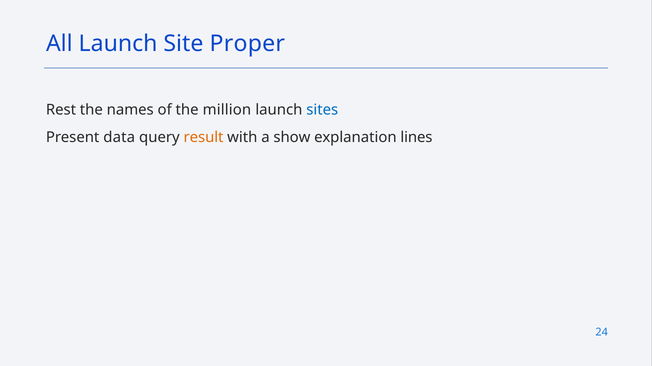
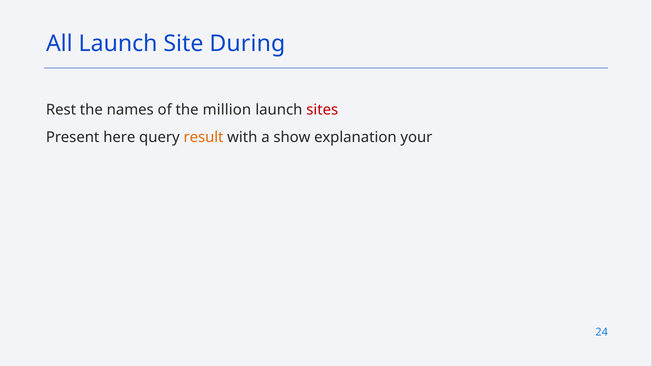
Proper: Proper -> During
sites colour: blue -> red
data: data -> here
lines: lines -> your
